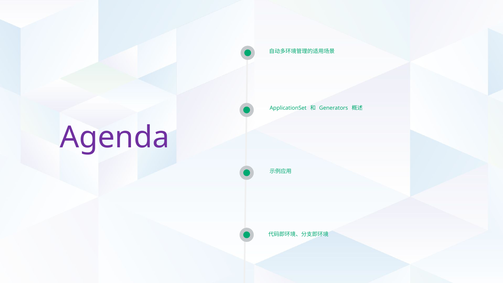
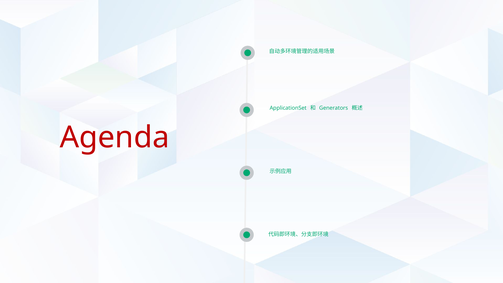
Agenda colour: purple -> red
